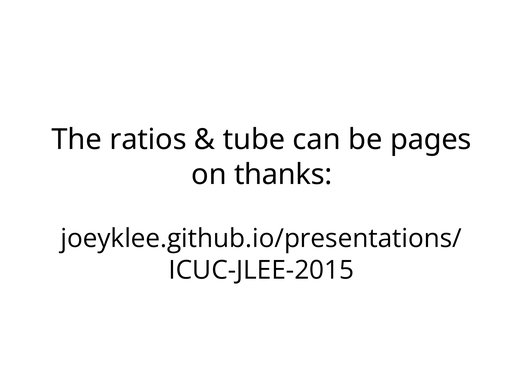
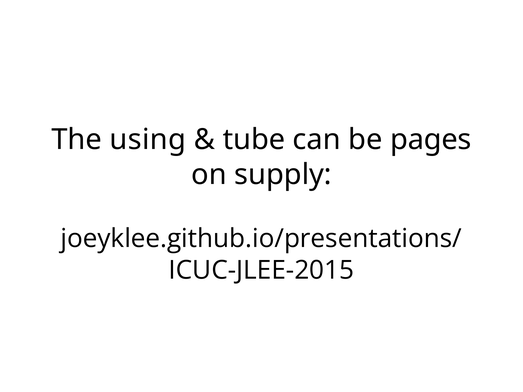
ratios: ratios -> using
thanks: thanks -> supply
